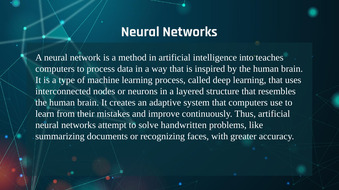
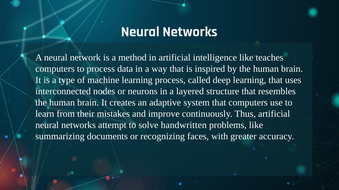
intelligence into: into -> like
